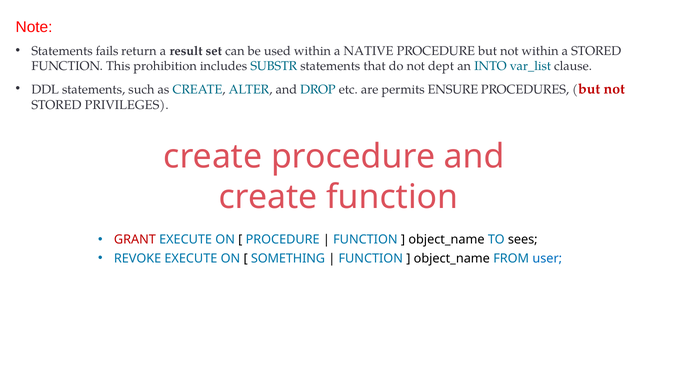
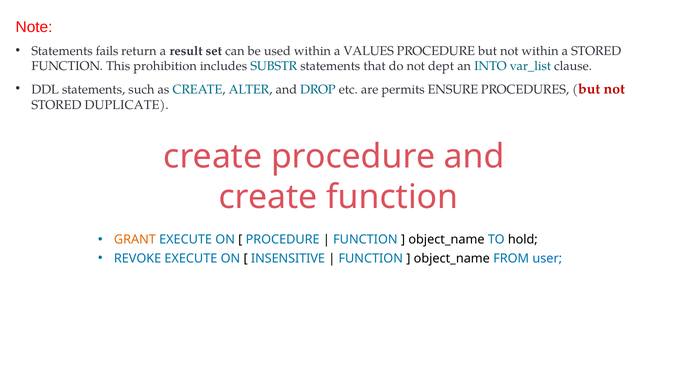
NATIVE: NATIVE -> VALUES
PRIVILEGES: PRIVILEGES -> DUPLICATE
GRANT colour: red -> orange
sees: sees -> hold
SOMETHING: SOMETHING -> INSENSITIVE
